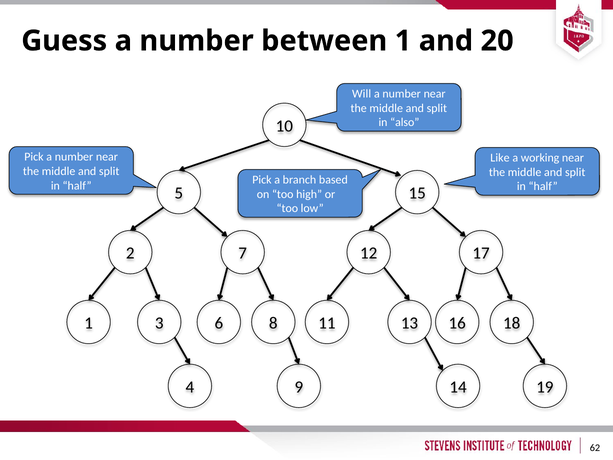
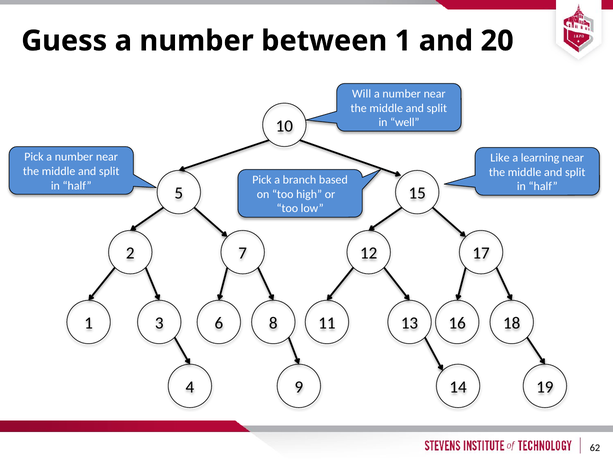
also: also -> well
working: working -> learning
